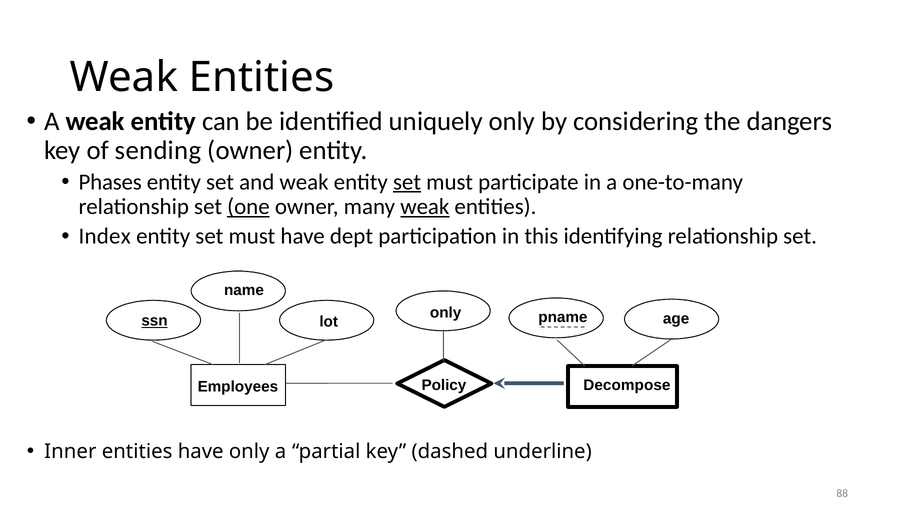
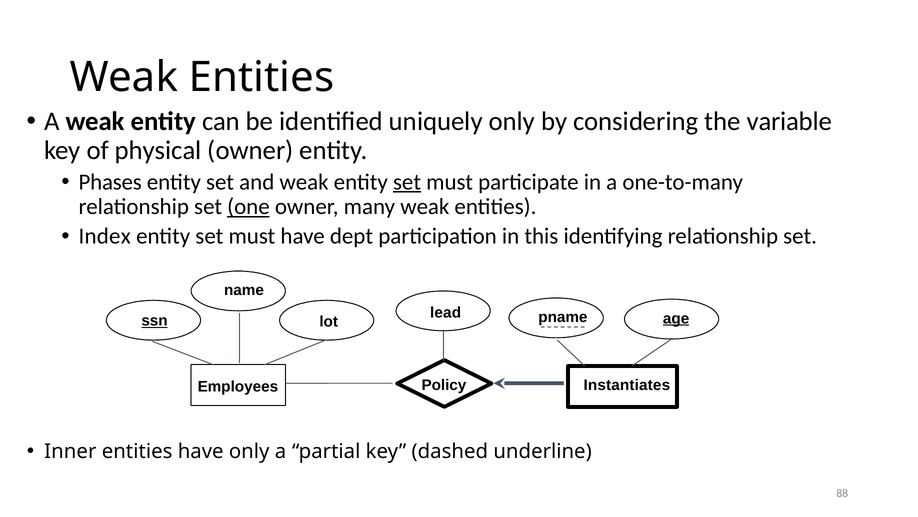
dangers: dangers -> variable
sending: sending -> physical
weak at (425, 207) underline: present -> none
only at (446, 312): only -> lead
age underline: none -> present
Decompose: Decompose -> Instantiates
